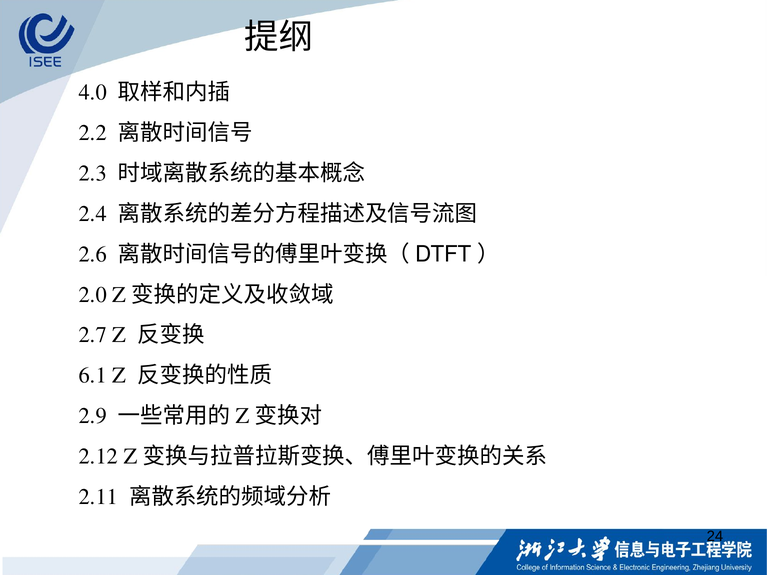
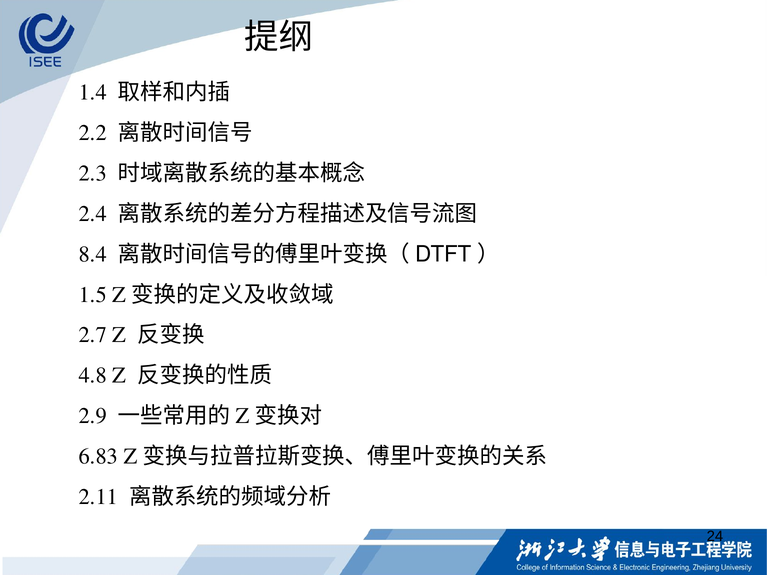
4.0: 4.0 -> 1.4
2.6: 2.6 -> 8.4
2.0: 2.0 -> 1.5
6.1: 6.1 -> 4.8
2.12: 2.12 -> 6.83
